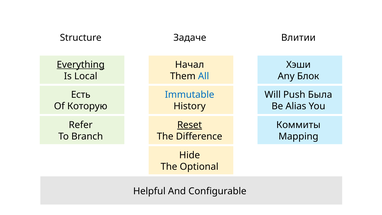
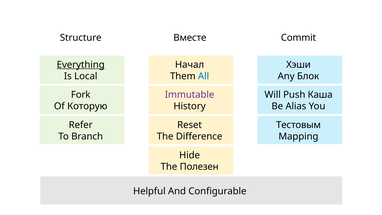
Задаче: Задаче -> Вместе
Влитии: Влитии -> Commit
Есть: Есть -> Fork
Immutable colour: blue -> purple
Была: Была -> Каша
Reset underline: present -> none
Коммиты: Коммиты -> Тестовым
Optional: Optional -> Полезен
